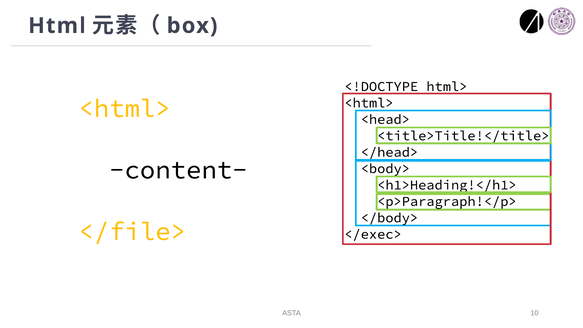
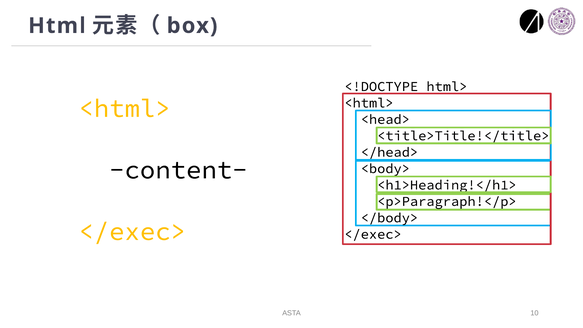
</file> at (132, 231): </file> -> </exec>
